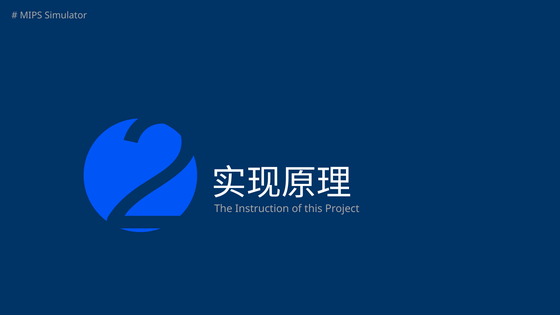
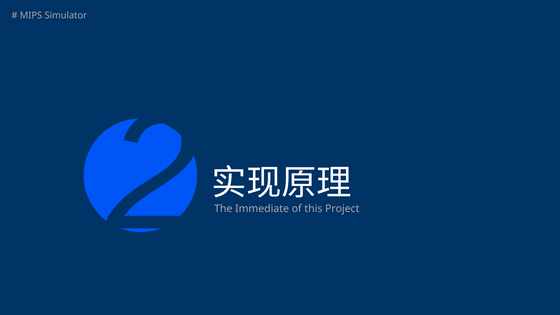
Instruction: Instruction -> Immediate
